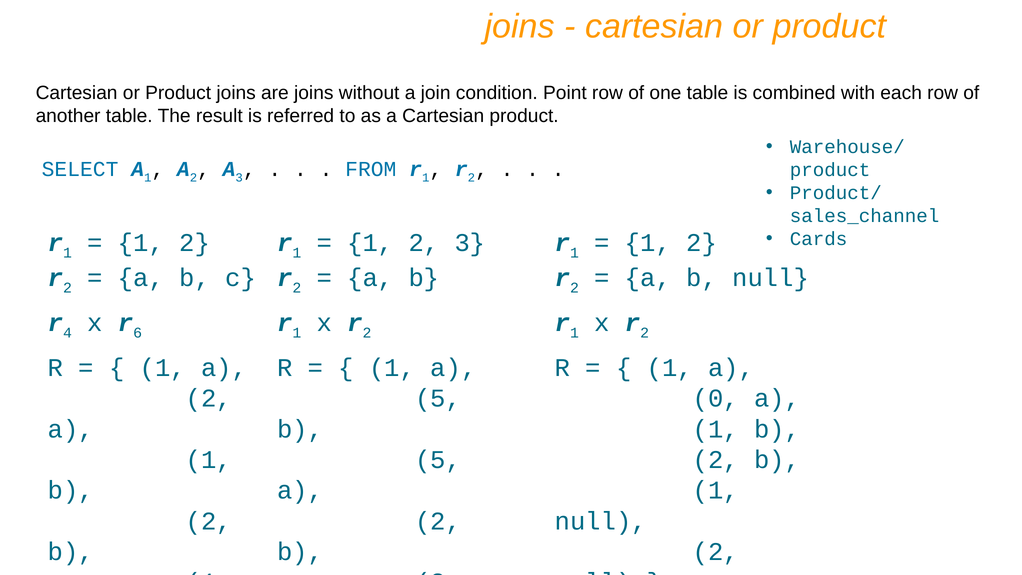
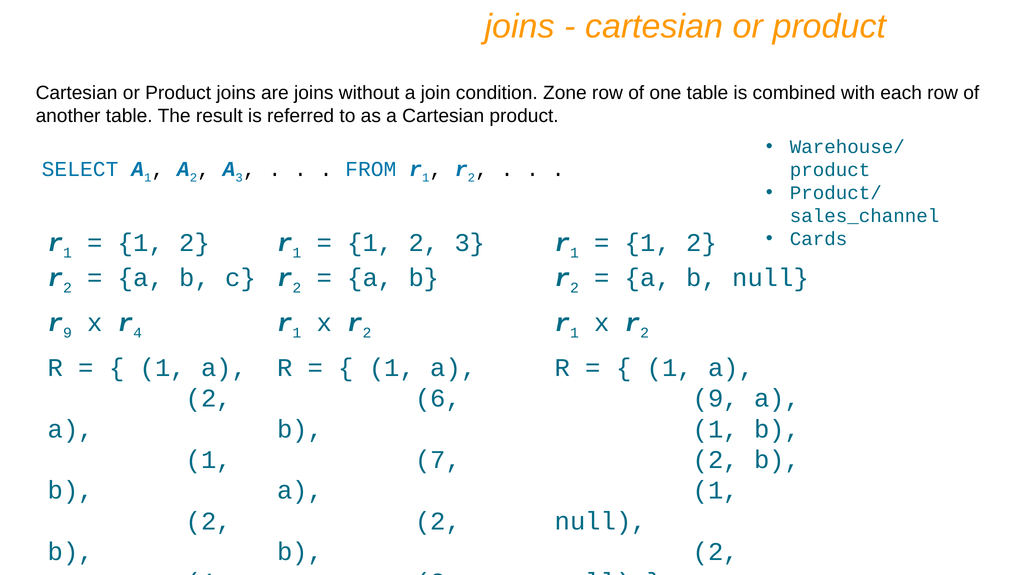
Point: Point -> Zone
r 4: 4 -> 9
r 6: 6 -> 4
5 at (438, 398): 5 -> 6
0 at (716, 398): 0 -> 9
5 at (438, 460): 5 -> 7
